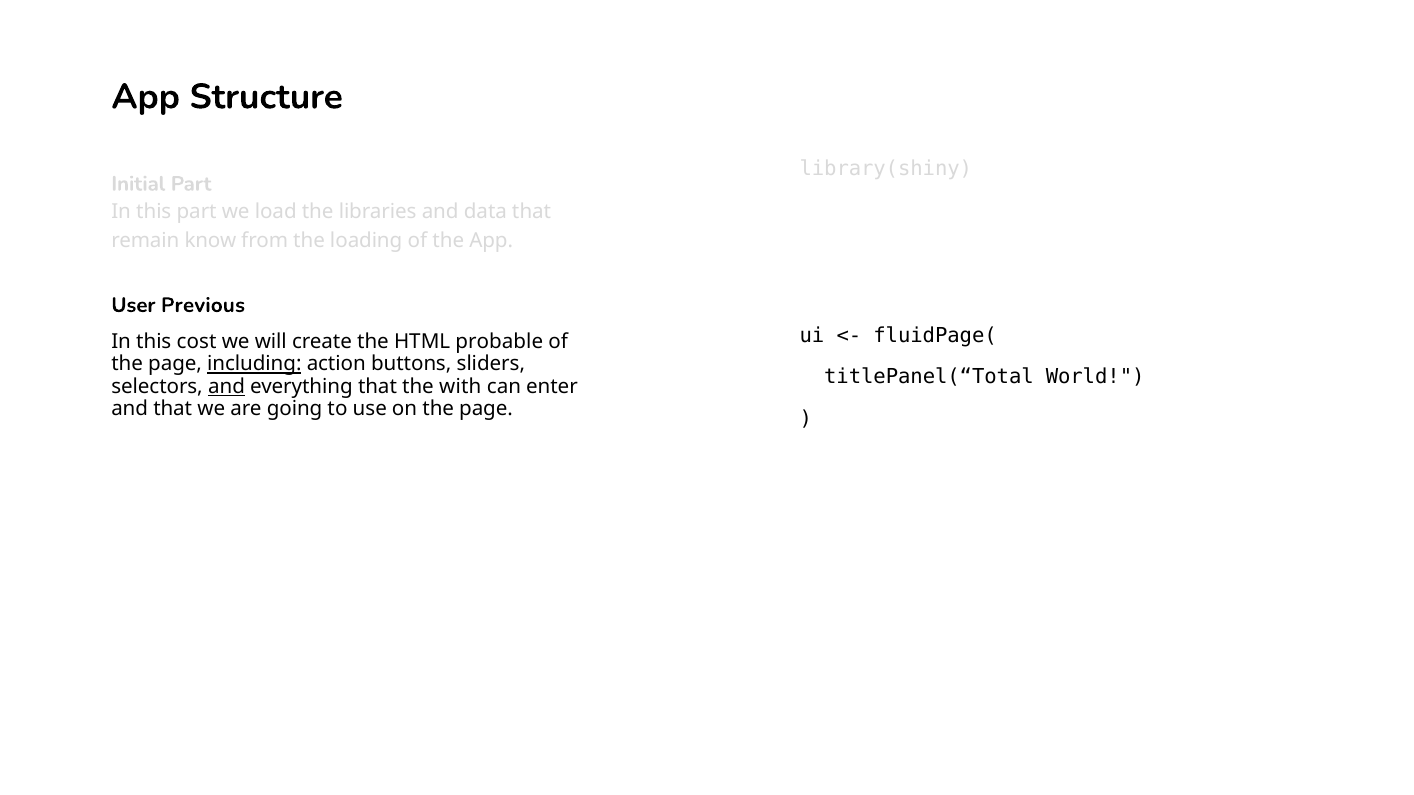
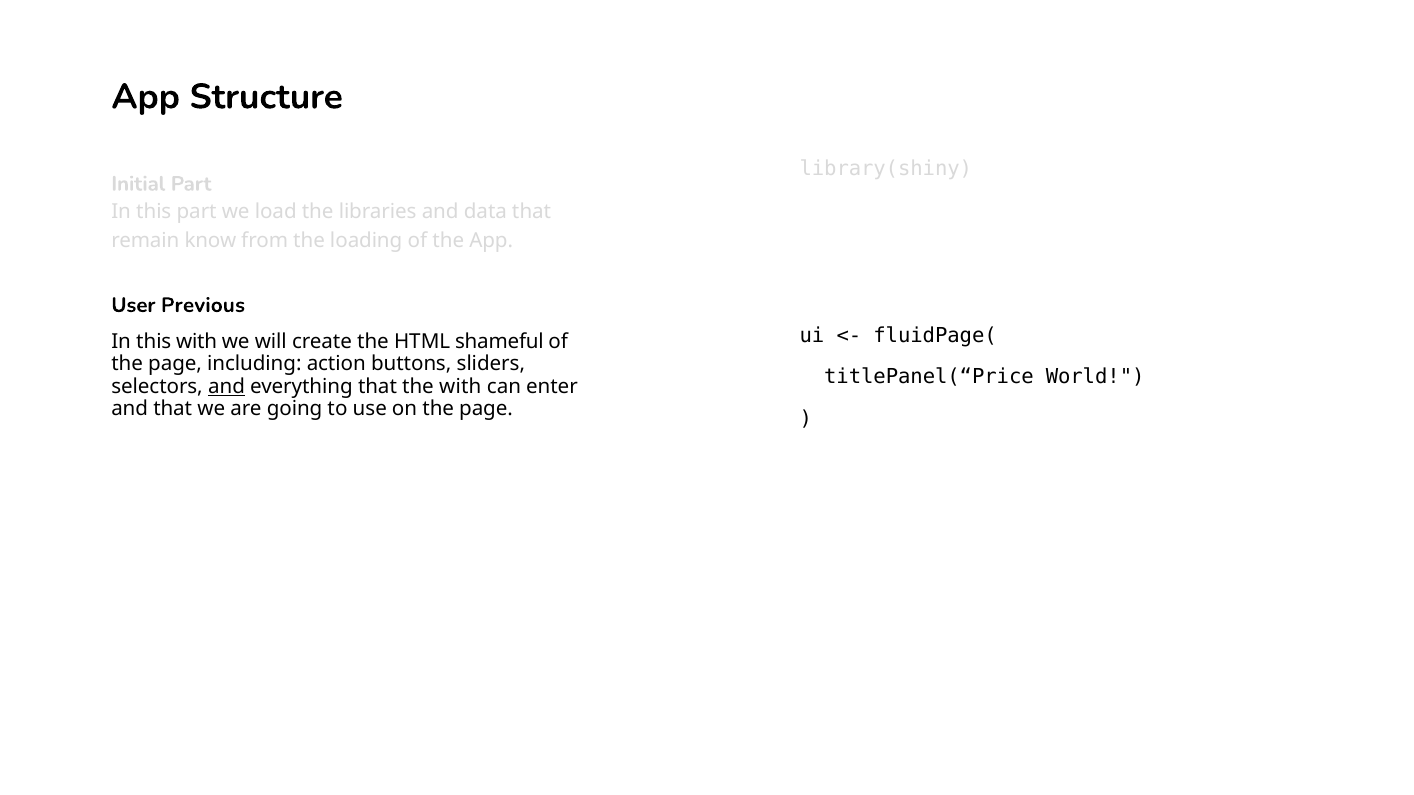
this cost: cost -> with
probable: probable -> shameful
including underline: present -> none
titlePanel(“Total: titlePanel(“Total -> titlePanel(“Price
